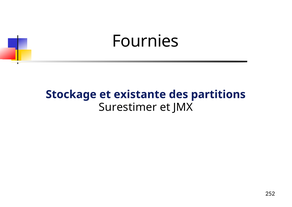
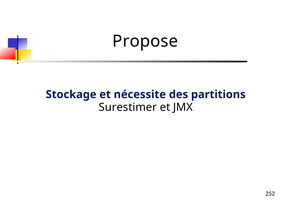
Fournies: Fournies -> Propose
existante: existante -> nécessite
